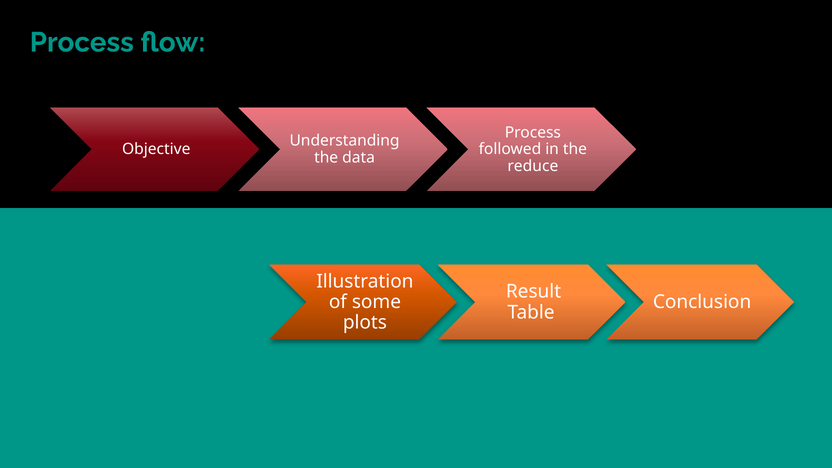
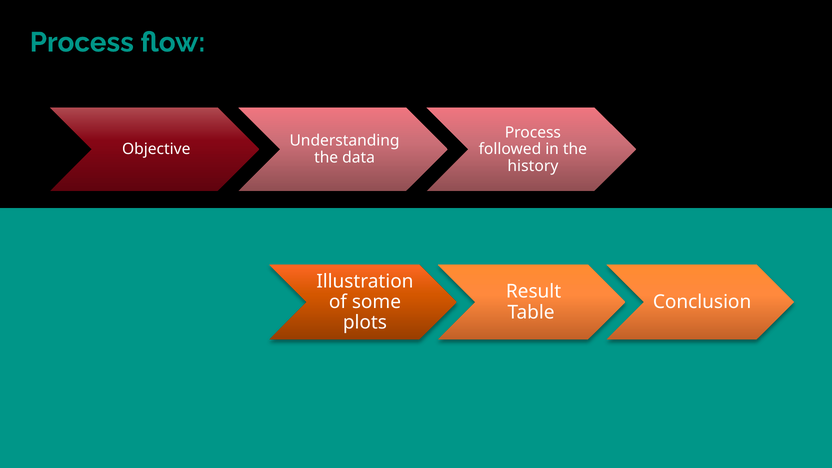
reduce: reduce -> history
